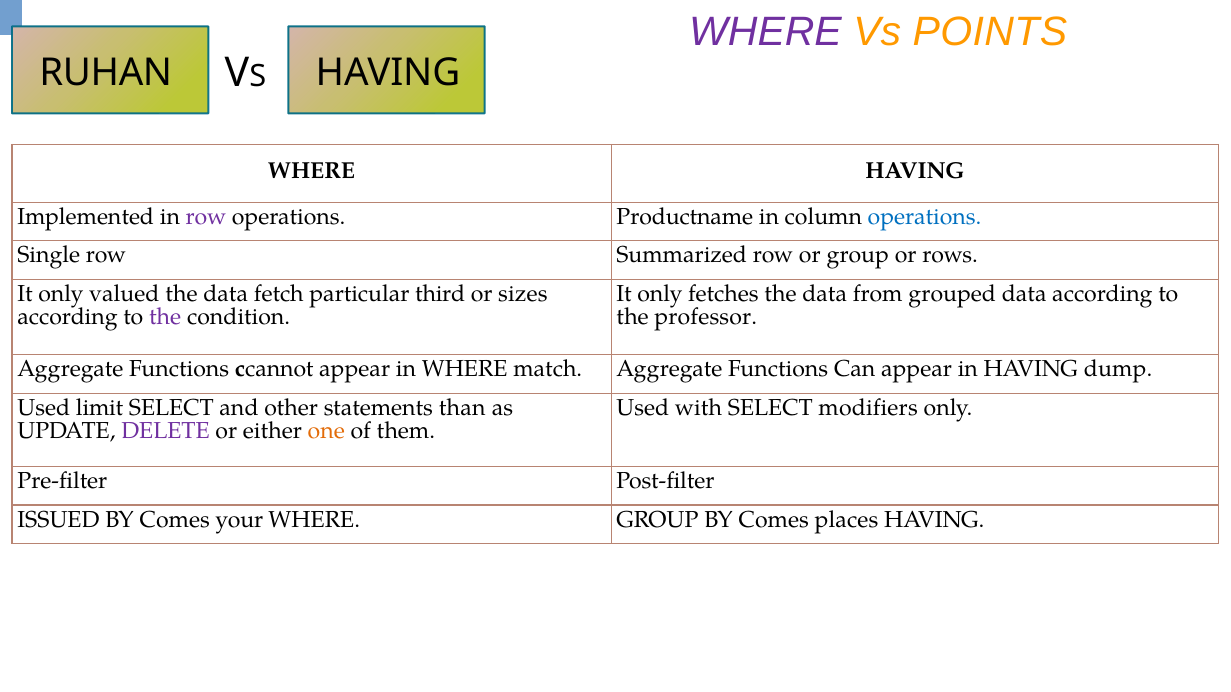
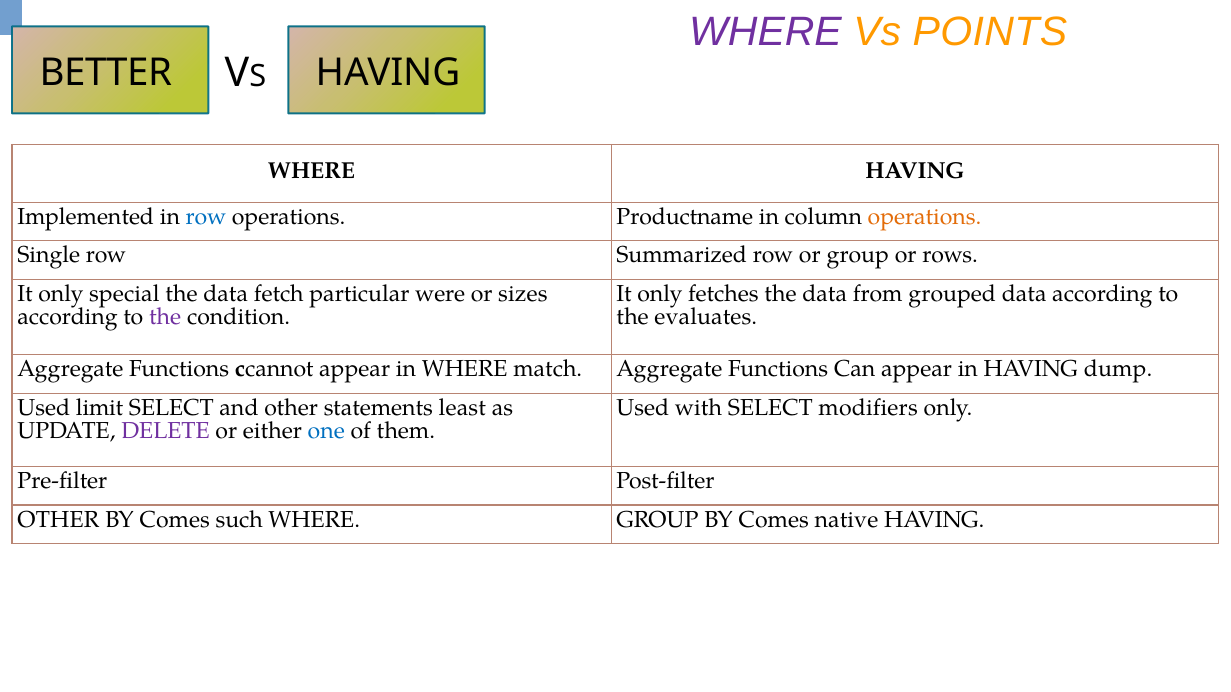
RUHAN: RUHAN -> BETTER
row at (206, 217) colour: purple -> blue
operations at (924, 217) colour: blue -> orange
valued: valued -> special
third: third -> were
professor: professor -> evaluates
than: than -> least
one colour: orange -> blue
ISSUED at (58, 520): ISSUED -> OTHER
your: your -> such
places: places -> native
